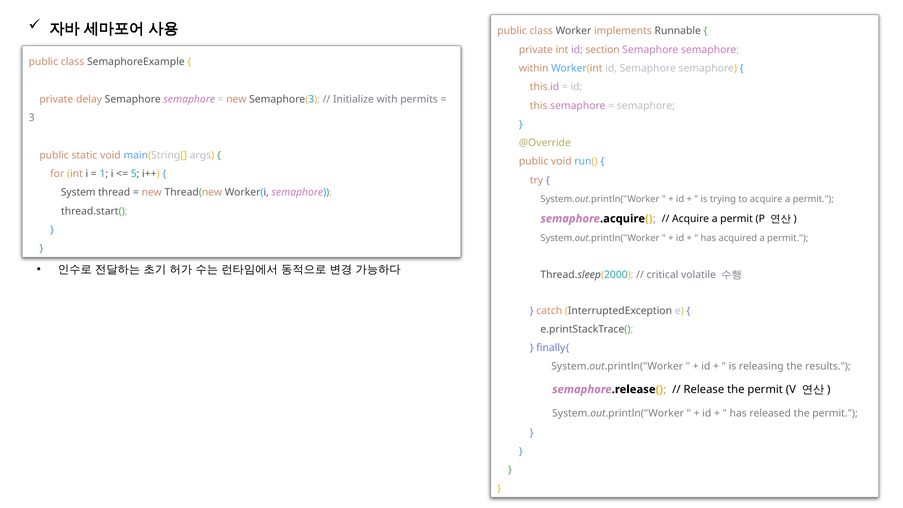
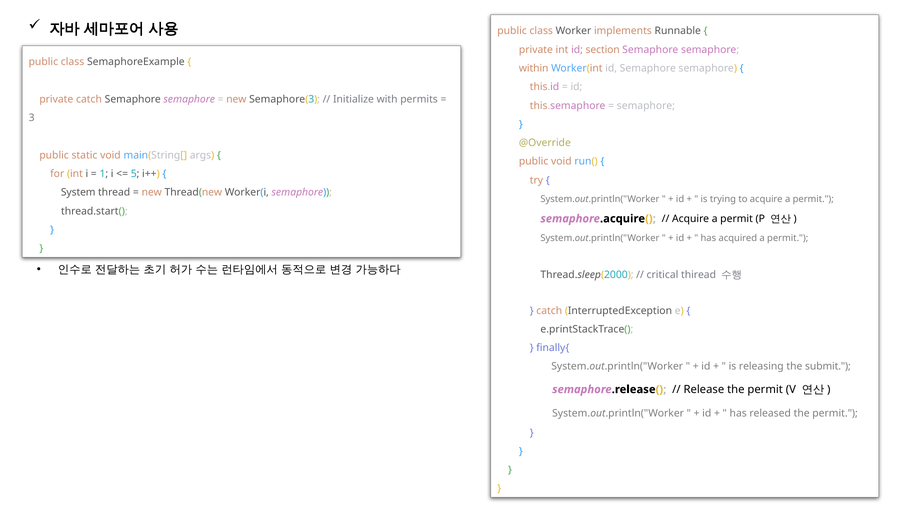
private delay: delay -> catch
volatile: volatile -> thiread
results: results -> submit
